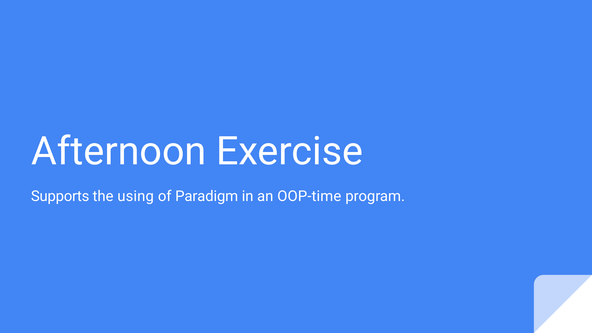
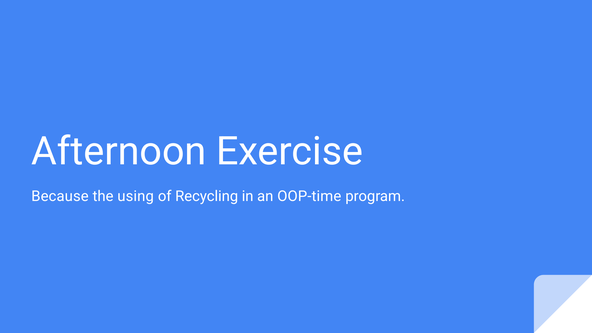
Supports: Supports -> Because
Paradigm: Paradigm -> Recycling
